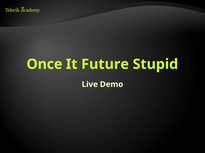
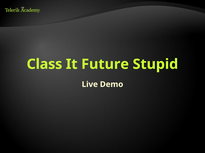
Once: Once -> Class
